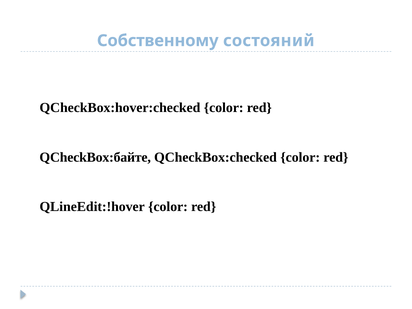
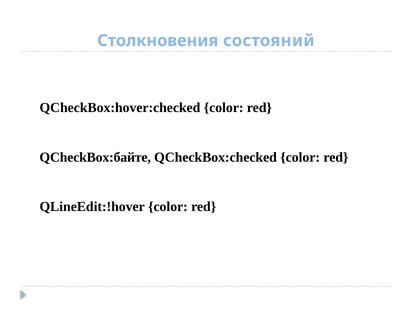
Собственному: Собственному -> Столкновения
